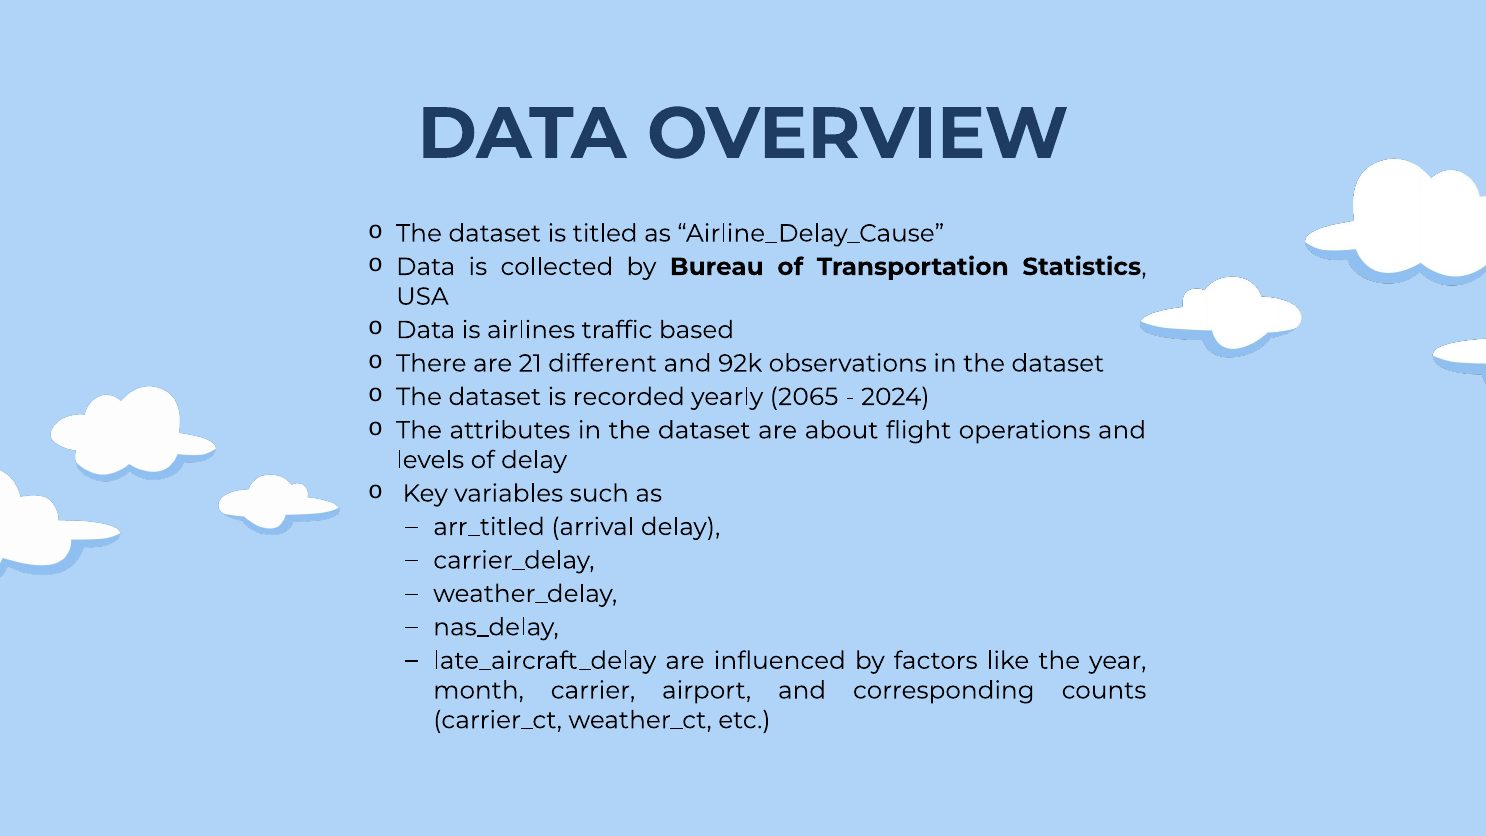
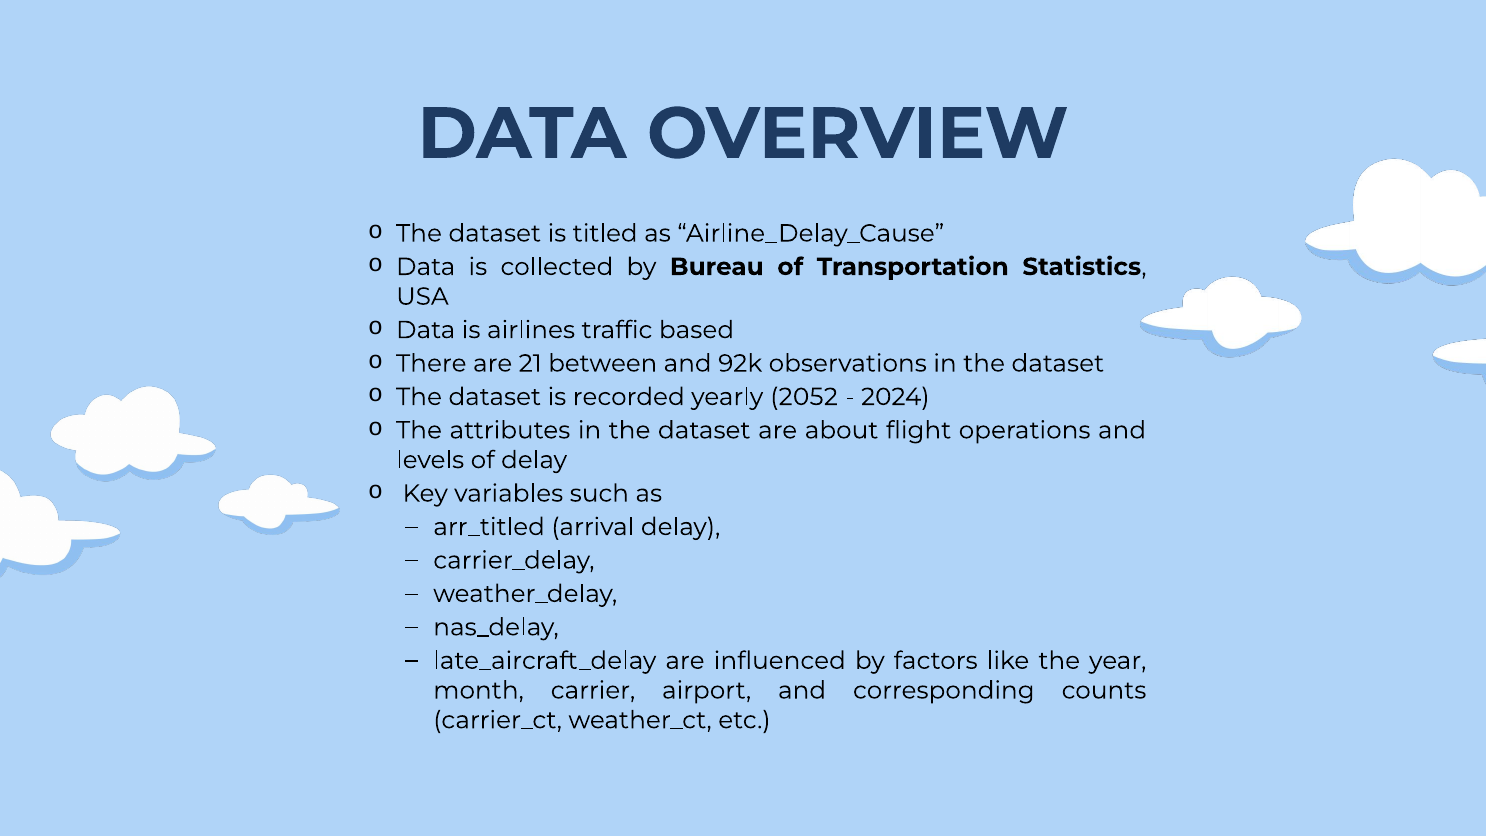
different: different -> between
2065: 2065 -> 2052
